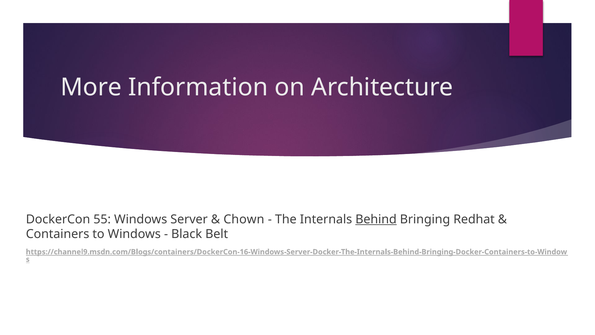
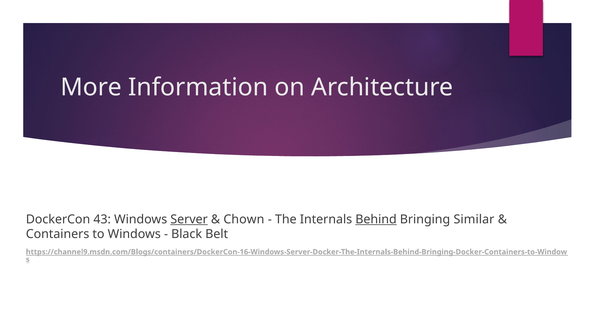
55: 55 -> 43
Server underline: none -> present
Redhat: Redhat -> Similar
